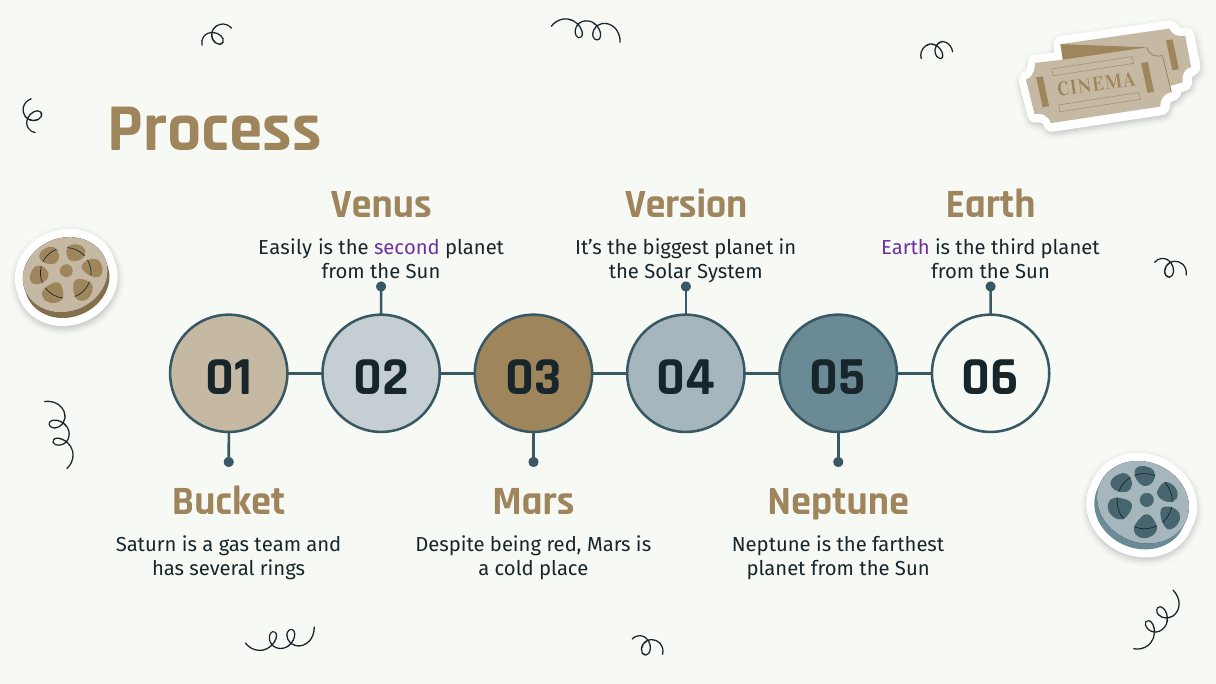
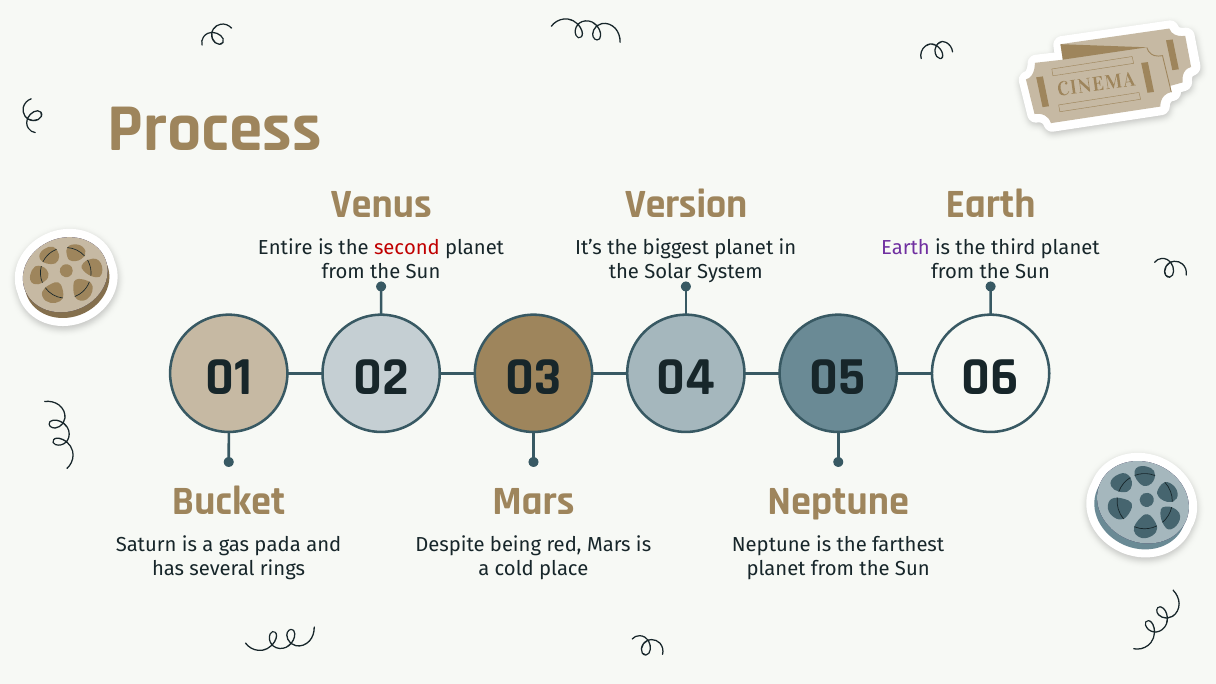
Easily: Easily -> Entire
second colour: purple -> red
team: team -> pada
